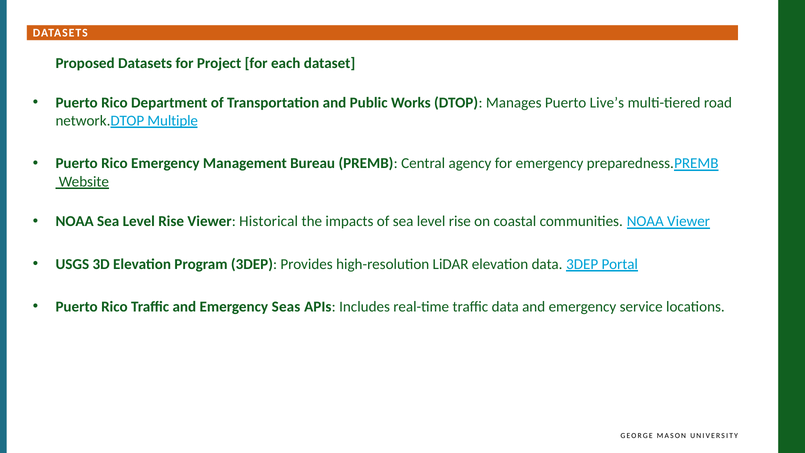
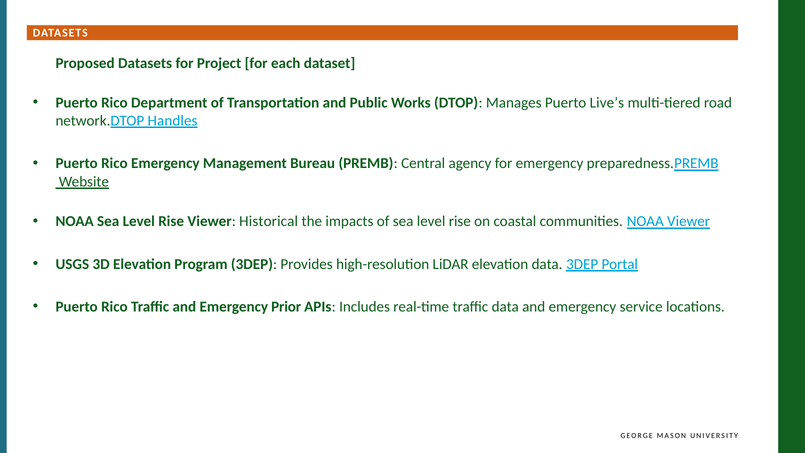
Multiple: Multiple -> Handles
Seas: Seas -> Prior
